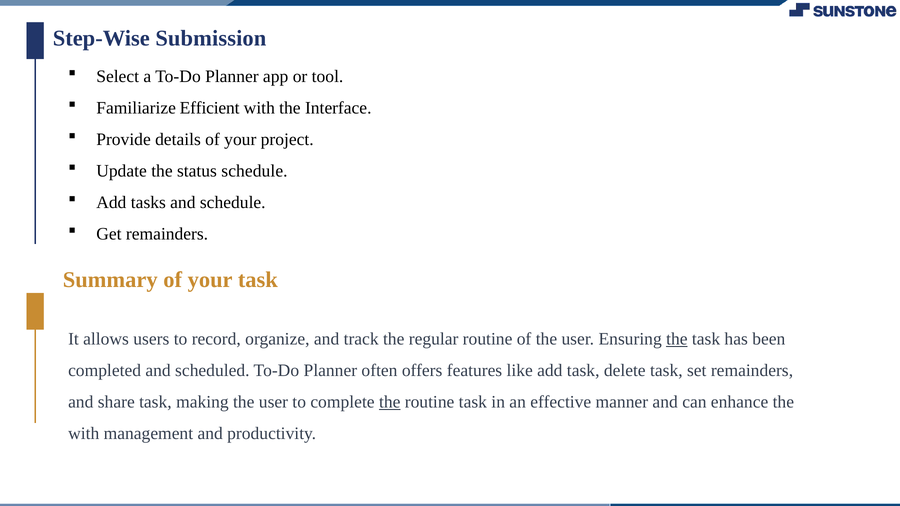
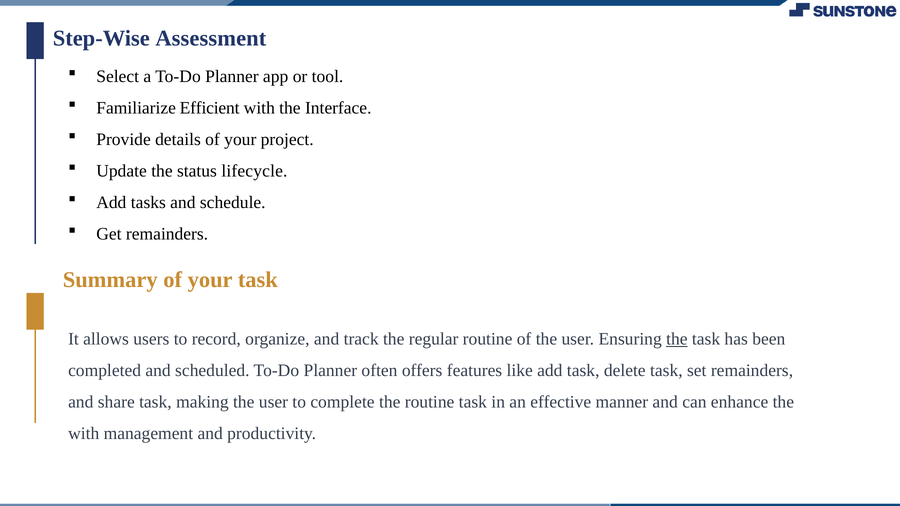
Submission: Submission -> Assessment
status schedule: schedule -> lifecycle
the at (390, 402) underline: present -> none
